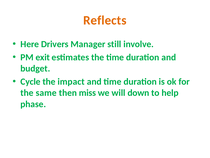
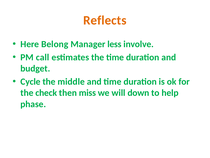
Drivers: Drivers -> Belong
still: still -> less
exit: exit -> call
impact: impact -> middle
same: same -> check
